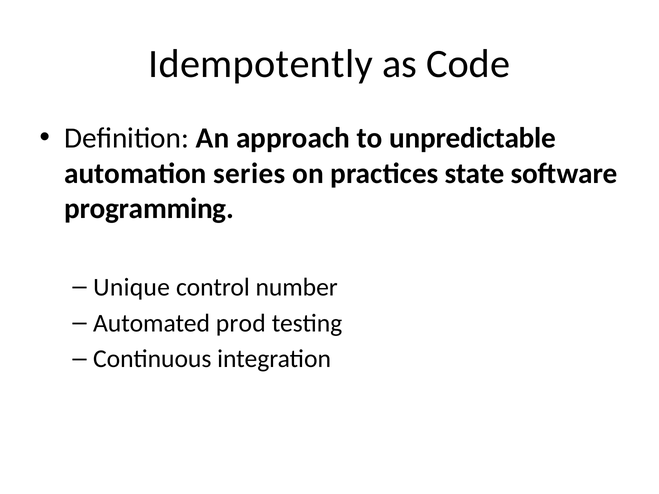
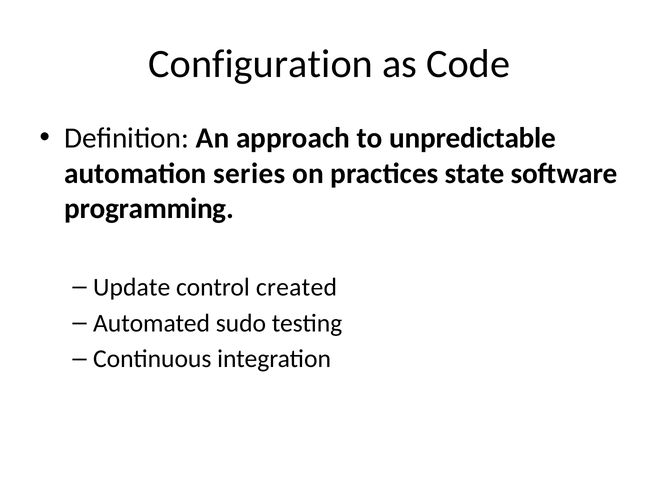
Idempotently: Idempotently -> Configuration
Unique: Unique -> Update
number: number -> created
prod: prod -> sudo
